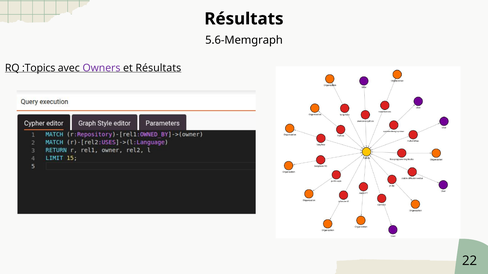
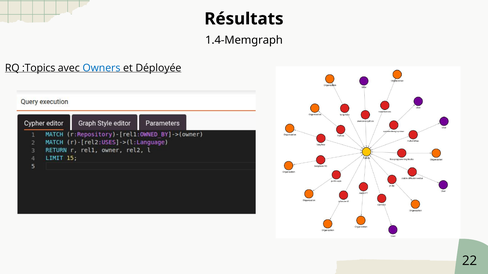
5.6-Memgraph: 5.6-Memgraph -> 1.4-Memgraph
Owners colour: purple -> blue
et Résultats: Résultats -> Déployée
